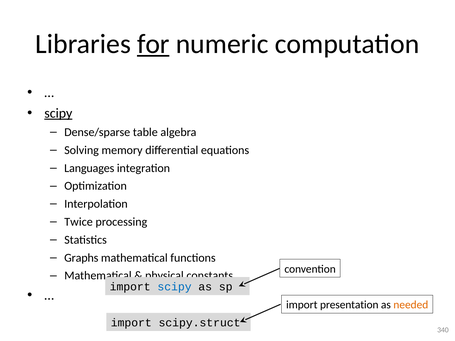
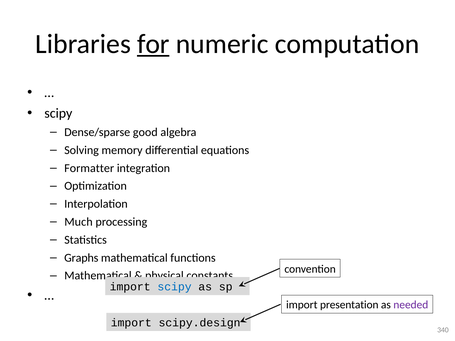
scipy at (58, 113) underline: present -> none
table: table -> good
Languages: Languages -> Formatter
Twice: Twice -> Much
needed colour: orange -> purple
scipy.struct: scipy.struct -> scipy.design
